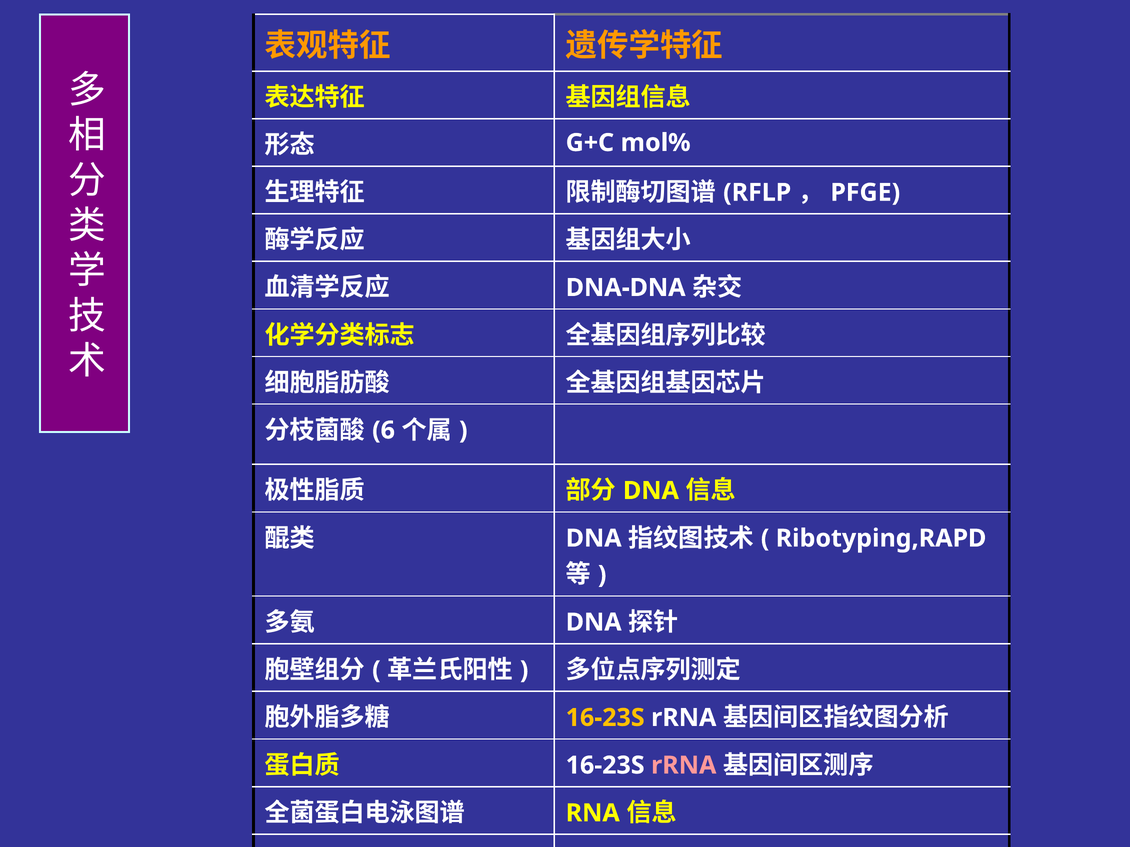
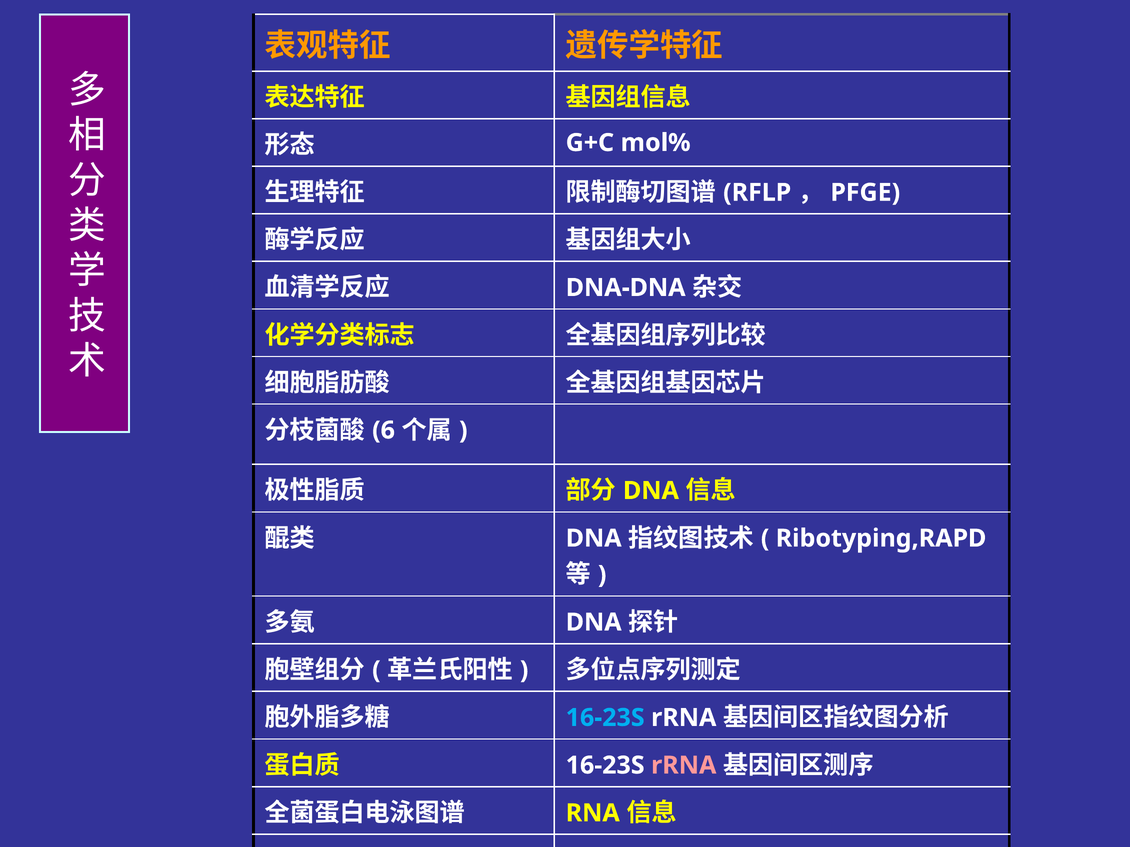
16-23S at (605, 718) colour: yellow -> light blue
